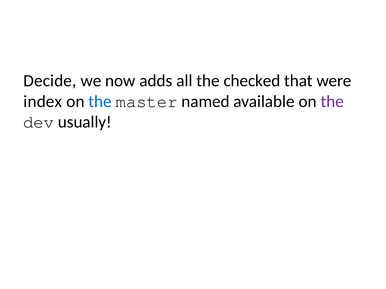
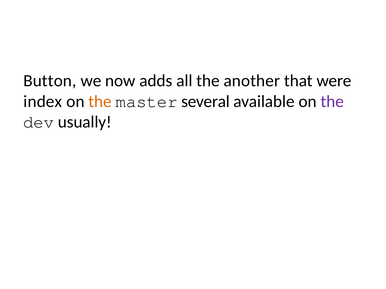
Decide: Decide -> Button
checked: checked -> another
the at (100, 102) colour: blue -> orange
named: named -> several
